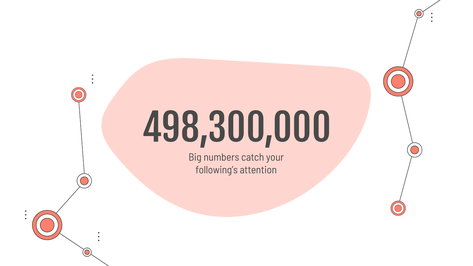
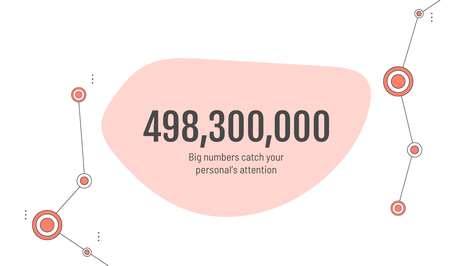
following’s: following’s -> personal’s
